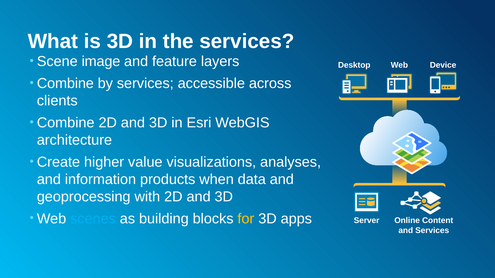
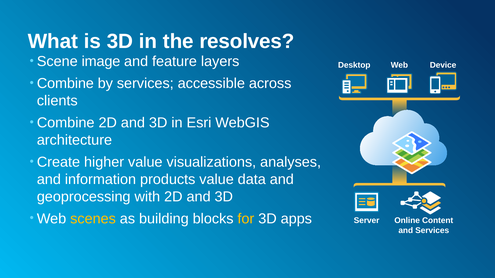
the services: services -> resolves
products when: when -> value
scenes colour: light blue -> yellow
